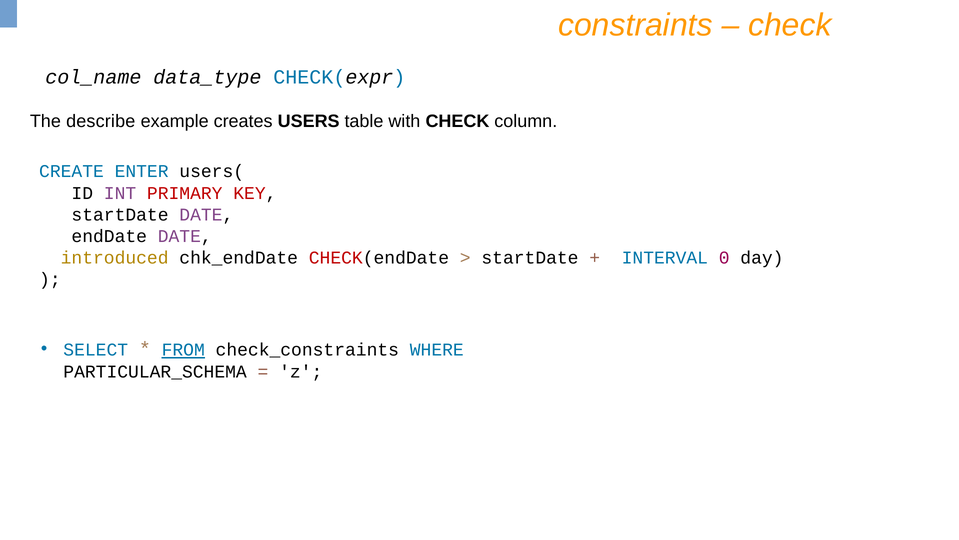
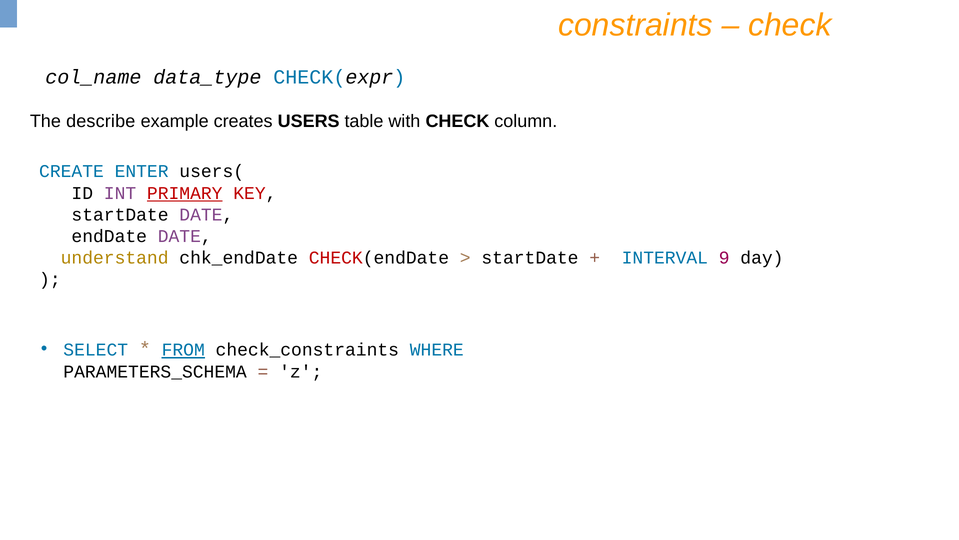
PRIMARY underline: none -> present
introduced: introduced -> understand
0: 0 -> 9
PARTICULAR_SCHEMA: PARTICULAR_SCHEMA -> PARAMETERS_SCHEMA
